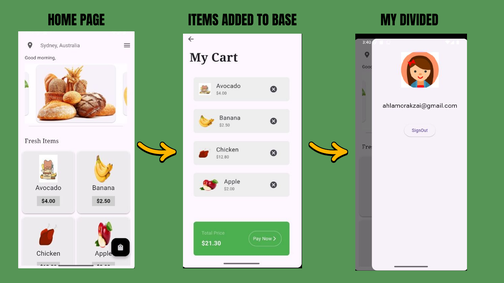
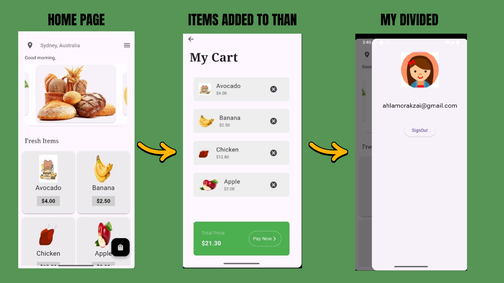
BASE: BASE -> THAN
